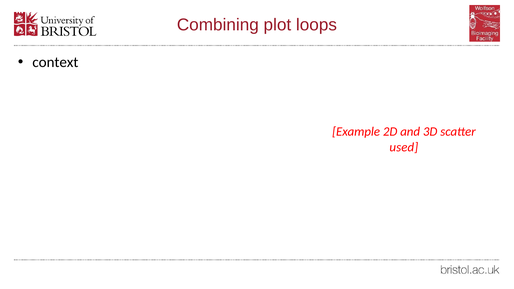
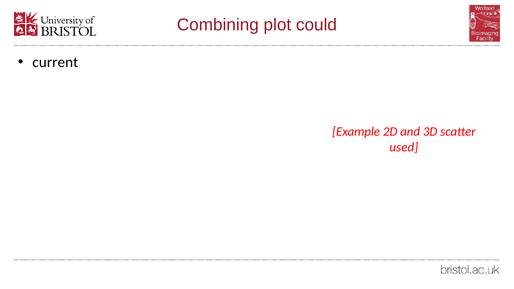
loops: loops -> could
context: context -> current
